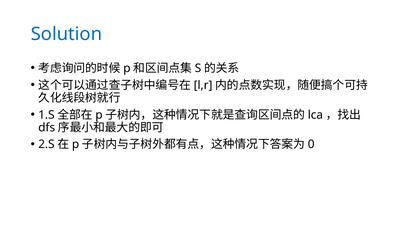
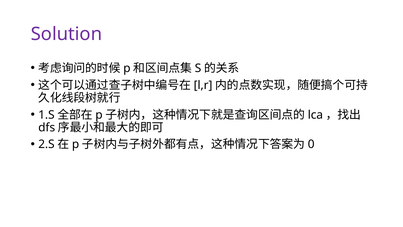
Solution colour: blue -> purple
